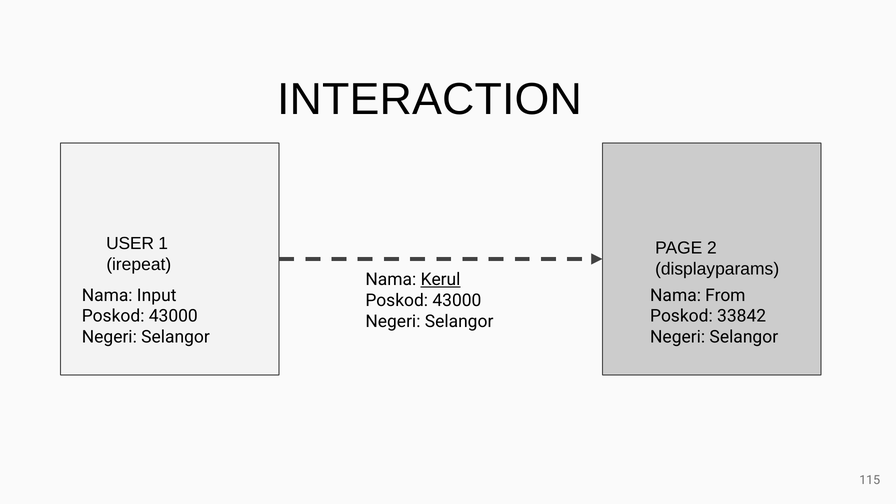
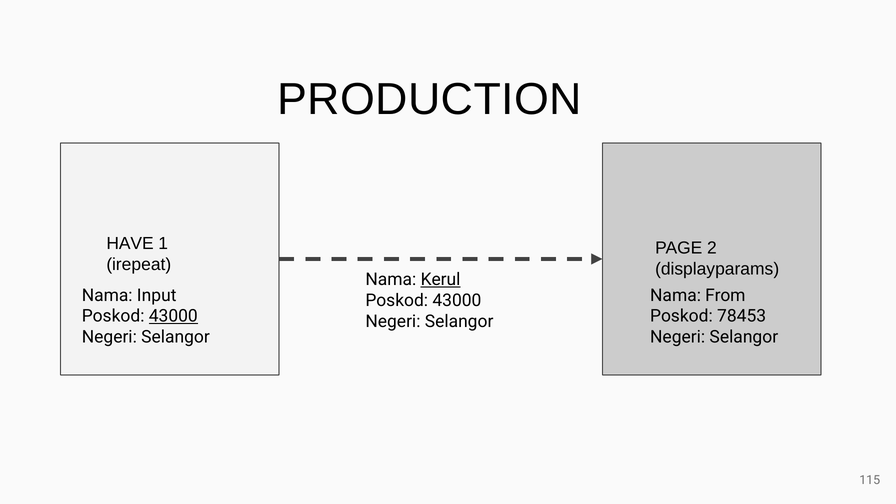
INTERACTION: INTERACTION -> PRODUCTION
USER: USER -> HAVE
43000 at (173, 316) underline: none -> present
33842: 33842 -> 78453
